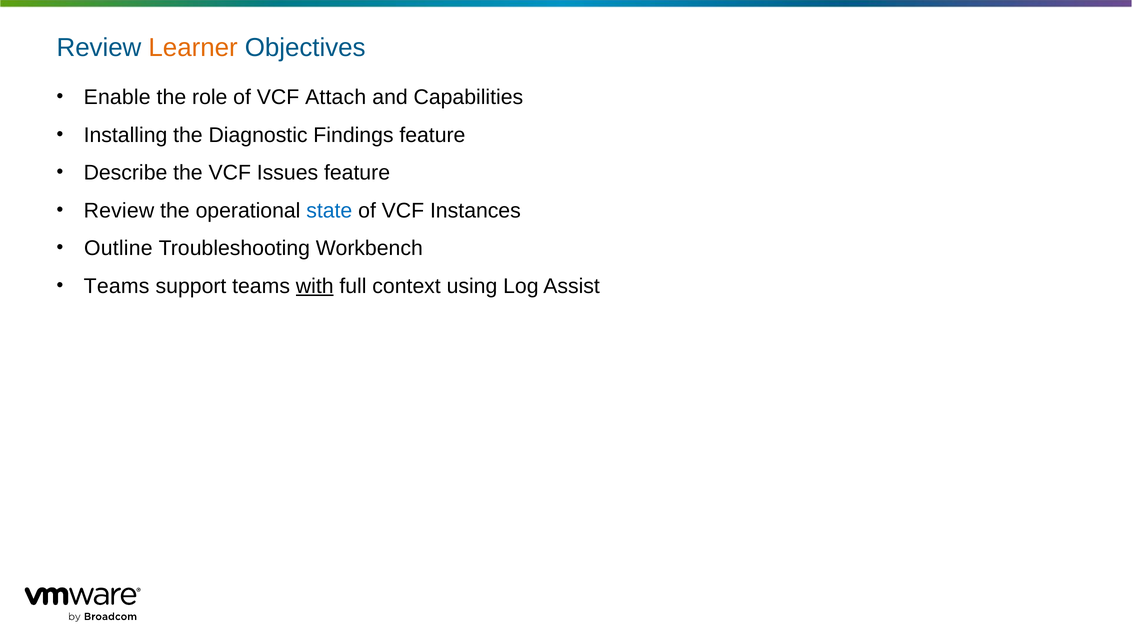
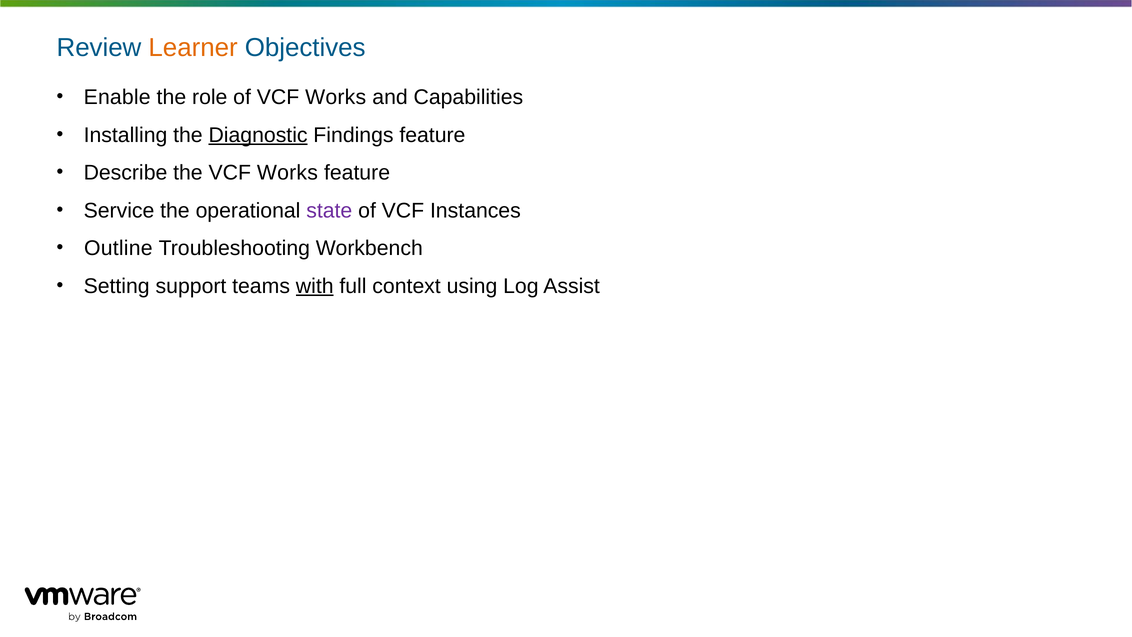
of VCF Attach: Attach -> Works
Diagnostic underline: none -> present
the VCF Issues: Issues -> Works
Review at (119, 210): Review -> Service
state colour: blue -> purple
Teams at (117, 286): Teams -> Setting
